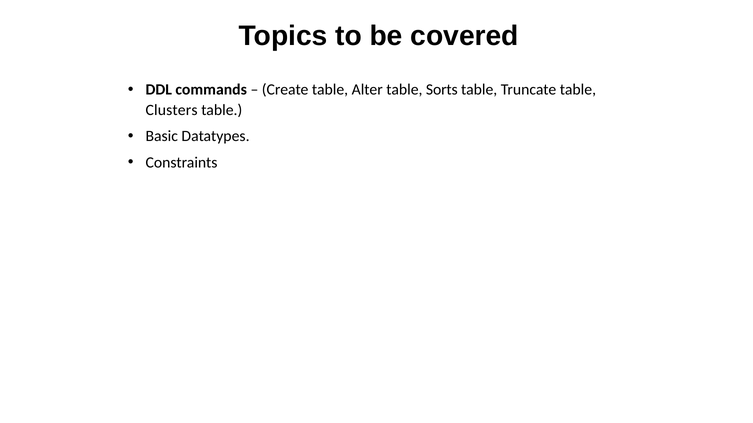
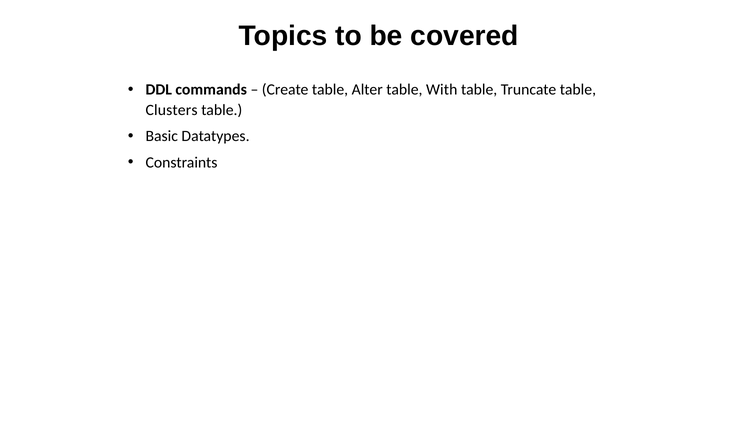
Sorts: Sorts -> With
